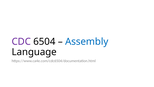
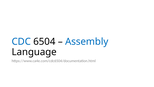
CDC colour: purple -> blue
